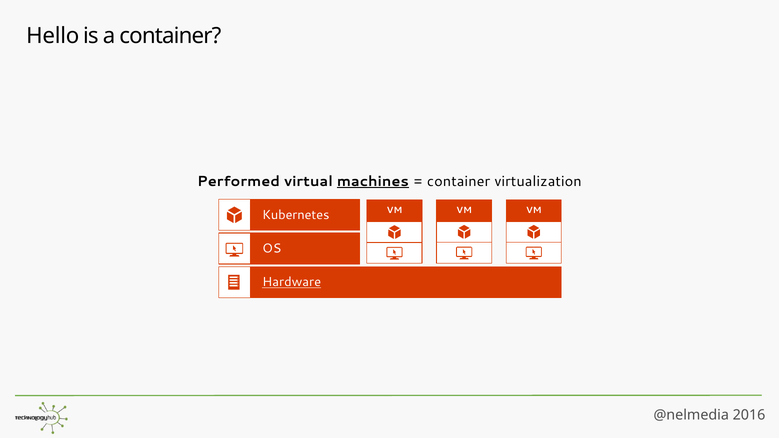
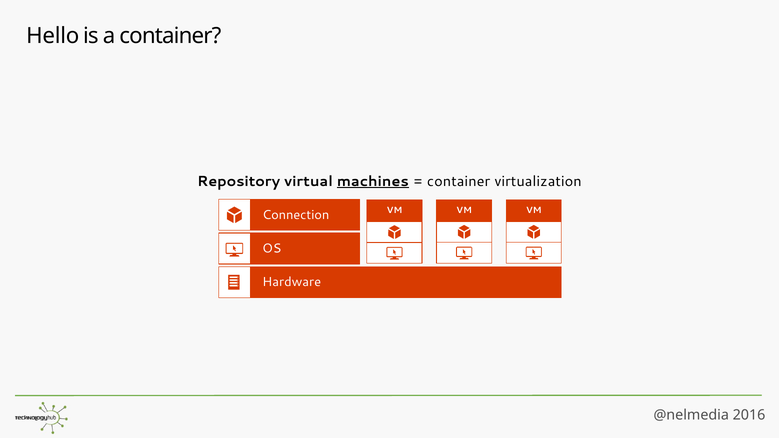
Performed: Performed -> Repository
Kubernetes: Kubernetes -> Connection
Hardware underline: present -> none
